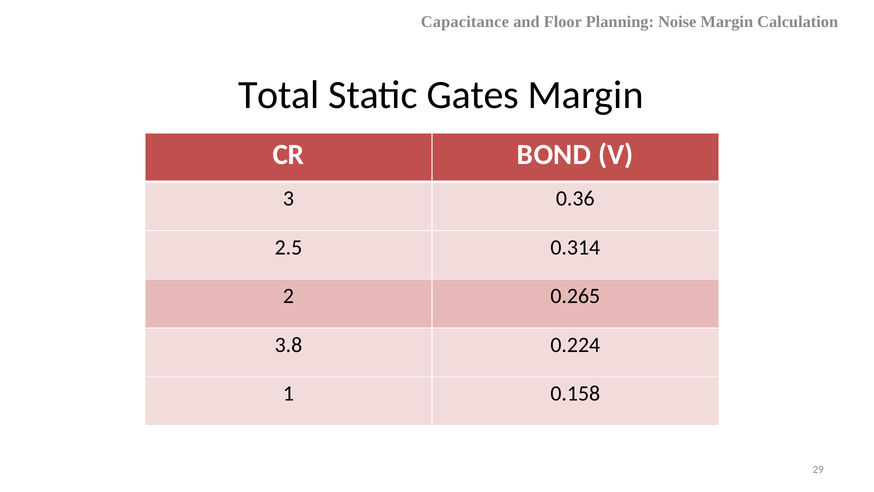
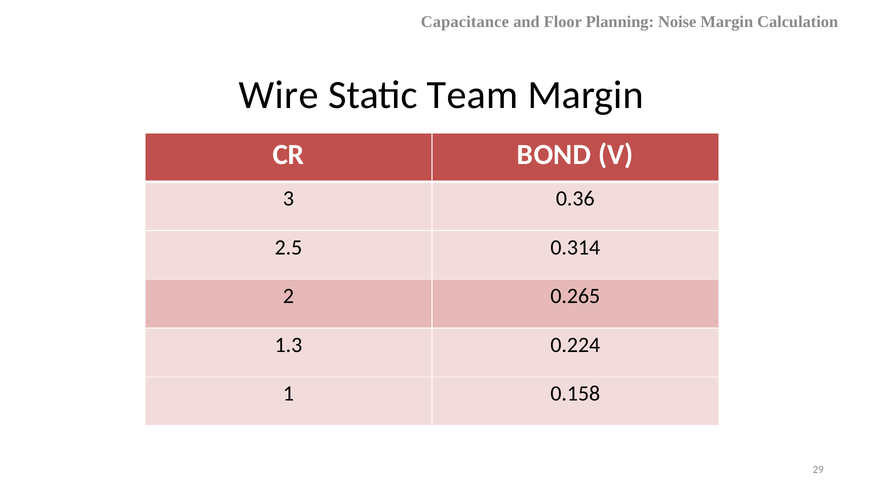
Total: Total -> Wire
Gates: Gates -> Team
3.8: 3.8 -> 1.3
